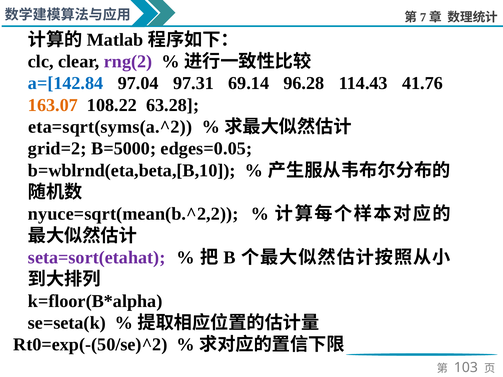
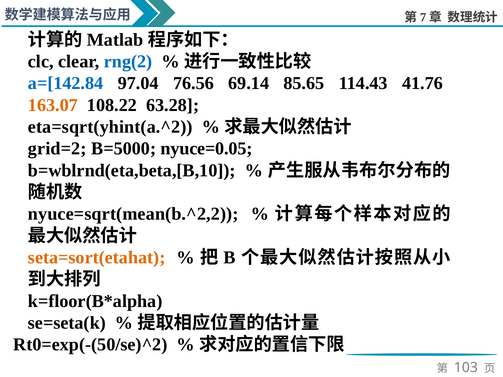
rng(2 colour: purple -> blue
97.31: 97.31 -> 76.56
96.28: 96.28 -> 85.65
eta=sqrt(syms(a.^2: eta=sqrt(syms(a.^2 -> eta=sqrt(yhint(a.^2
edges=0.05: edges=0.05 -> nyuce=0.05
seta=sort(etahat colour: purple -> orange
